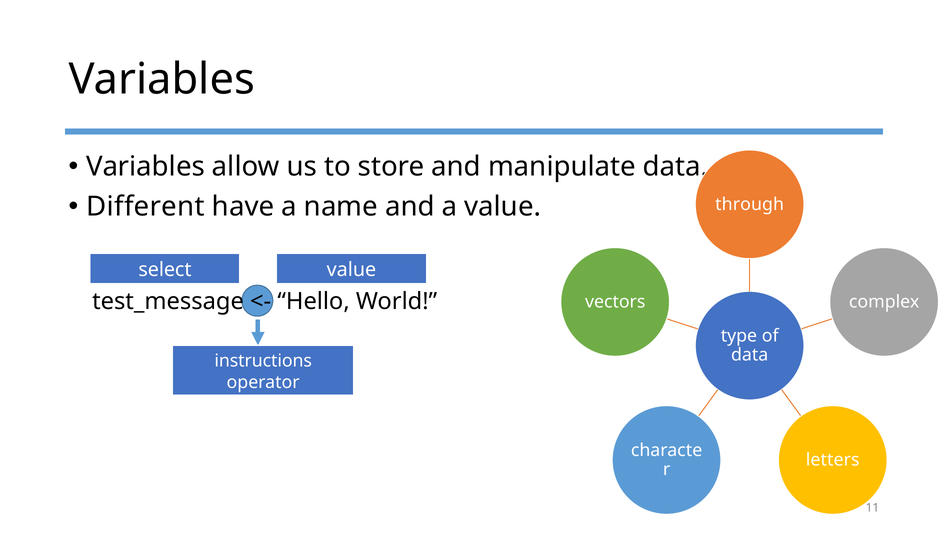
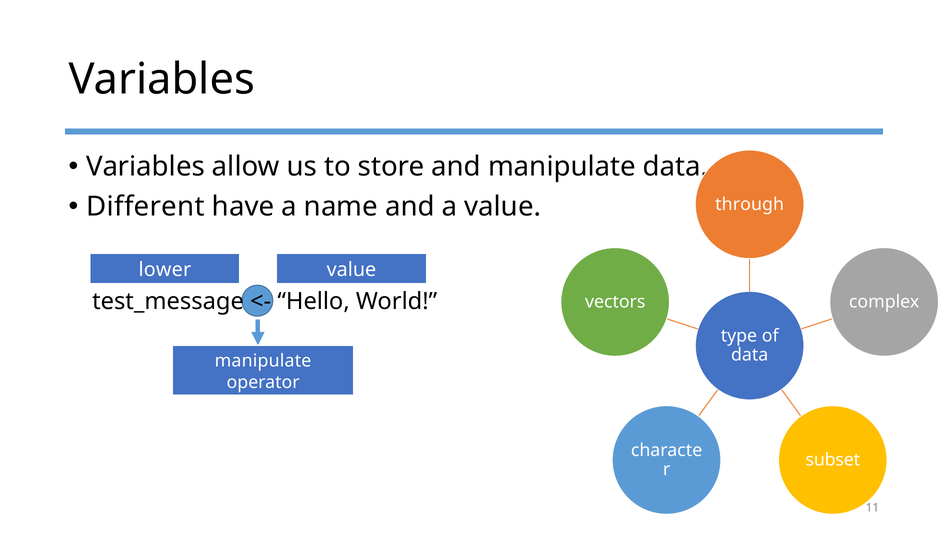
select: select -> lower
instructions at (263, 361): instructions -> manipulate
letters: letters -> subset
